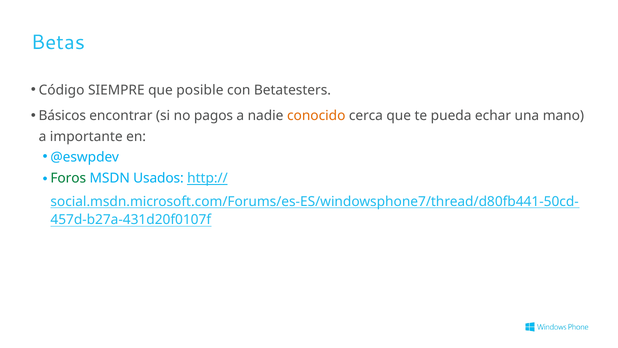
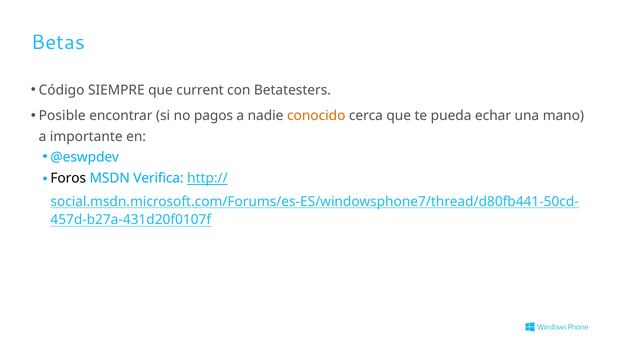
posible: posible -> current
Básicos: Básicos -> Posible
Foros colour: green -> black
Usados: Usados -> Verifica
